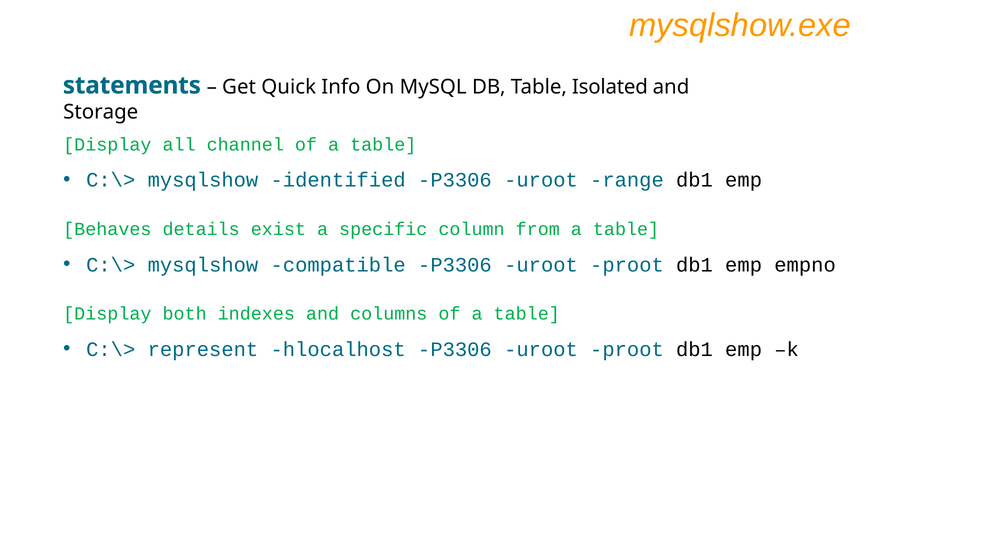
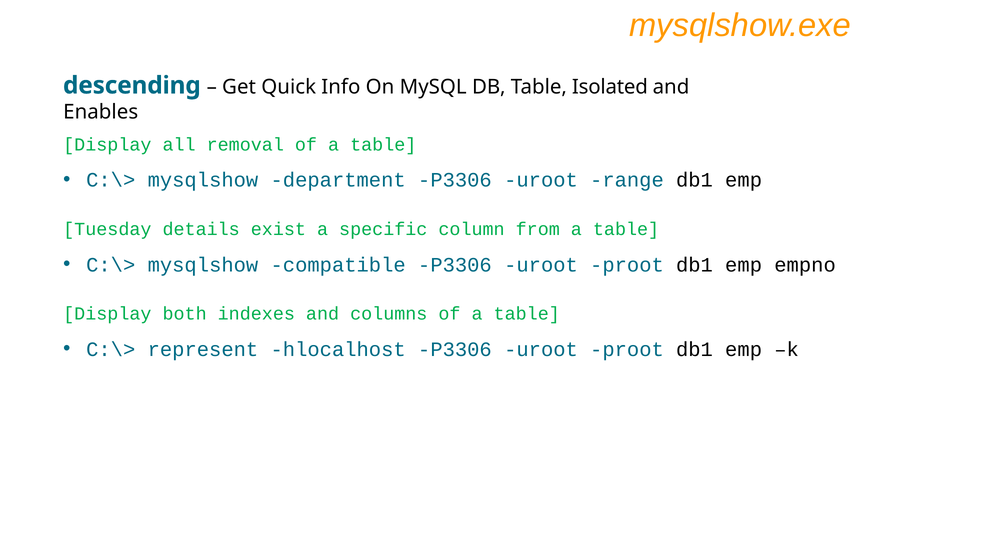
statements: statements -> descending
Storage: Storage -> Enables
channel: channel -> removal
identified: identified -> department
Behaves: Behaves -> Tuesday
